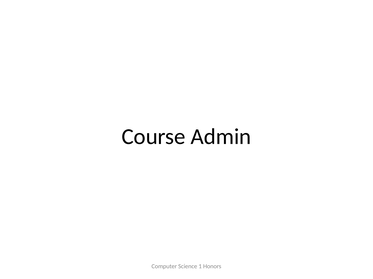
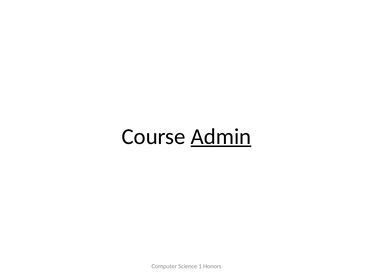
Admin underline: none -> present
